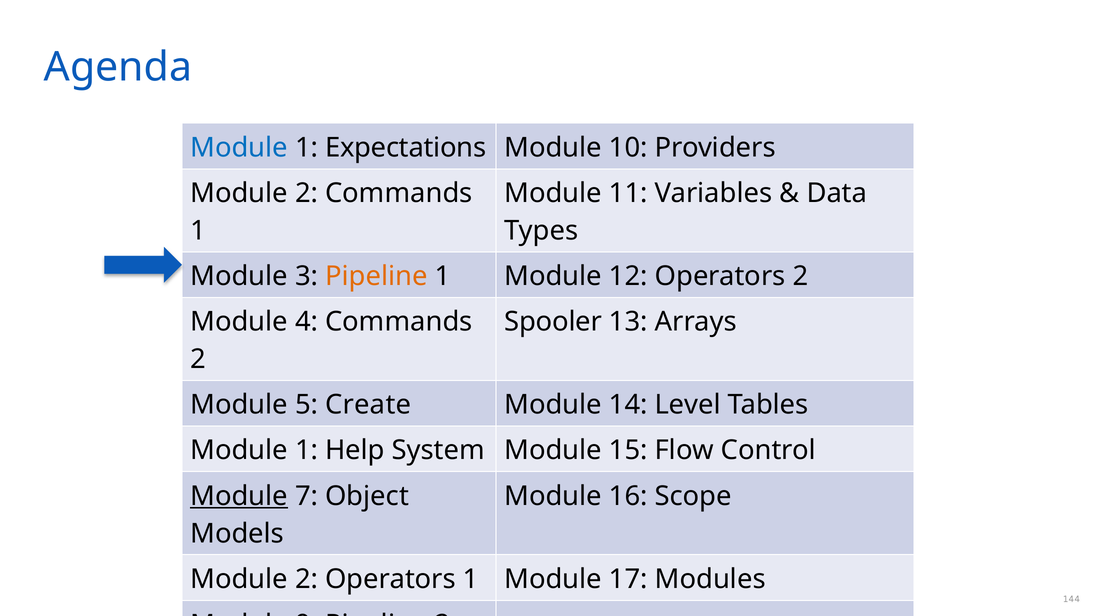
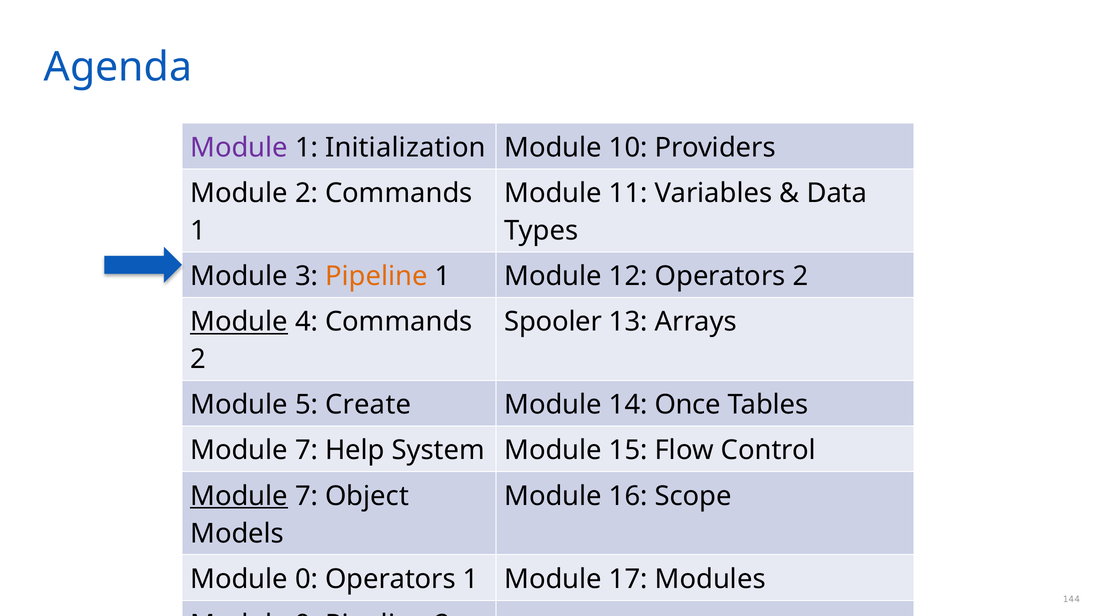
Module at (239, 148) colour: blue -> purple
Expectations: Expectations -> Initialization
Module at (239, 322) underline: none -> present
Level: Level -> Once
1 at (307, 451): 1 -> 7
2 at (307, 580): 2 -> 0
